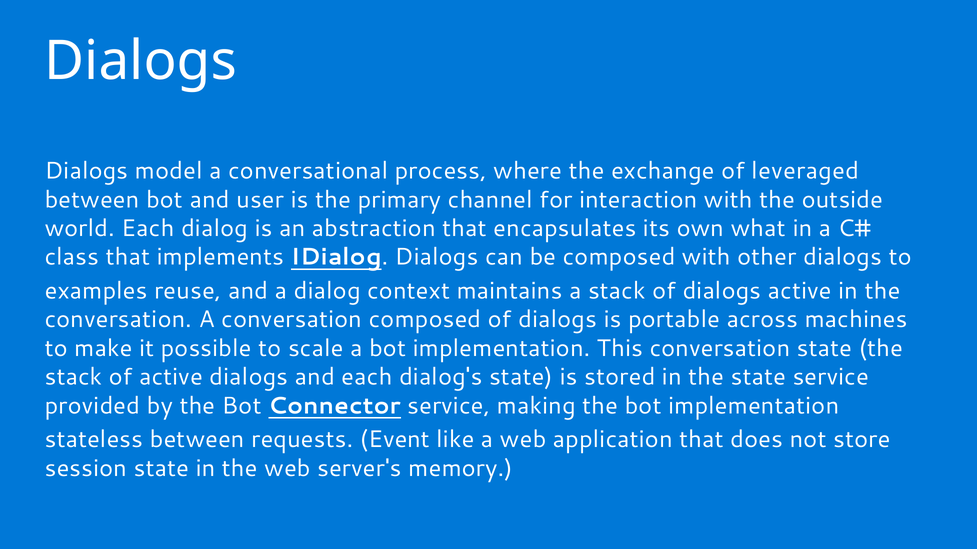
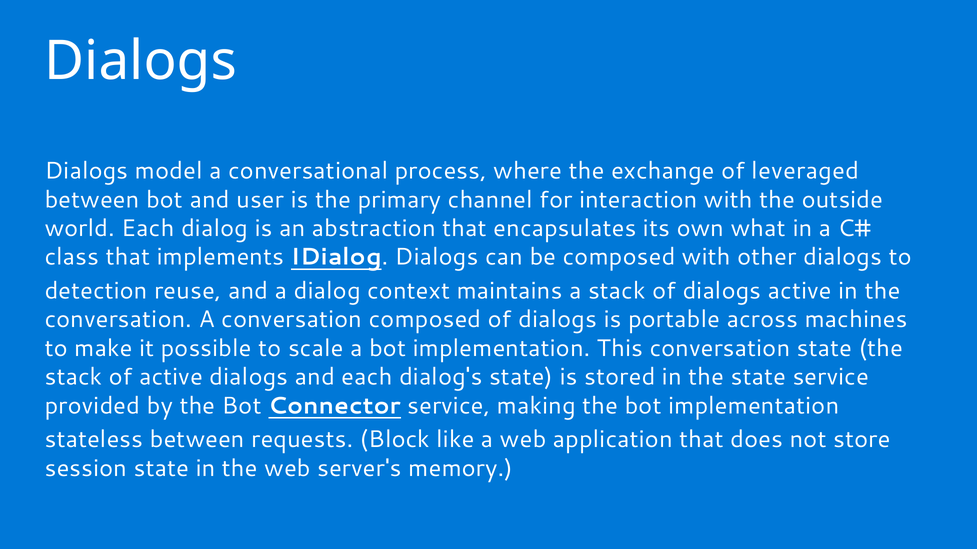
examples: examples -> detection
Event: Event -> Block
